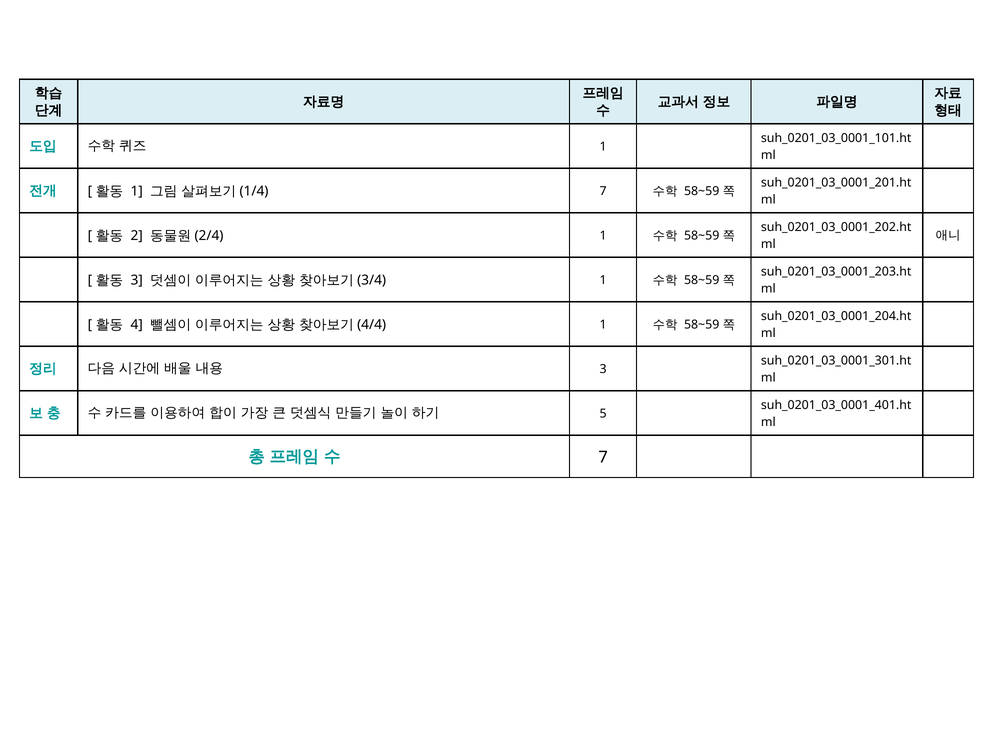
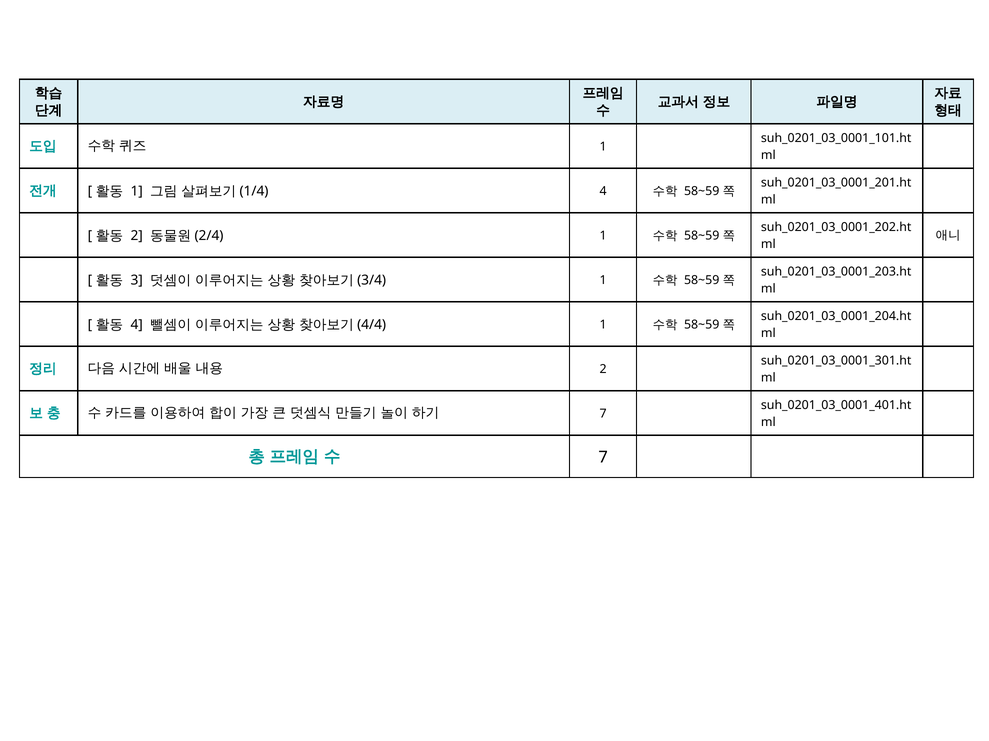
7 at (603, 191): 7 -> 4
3 at (603, 370): 3 -> 2
5 at (603, 414): 5 -> 7
